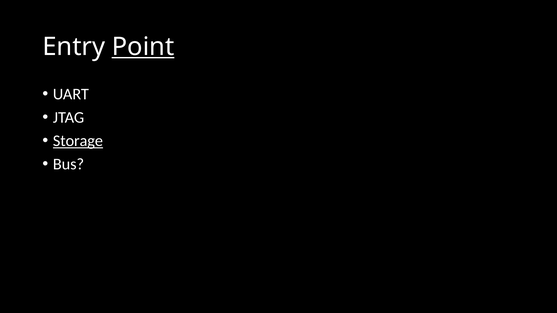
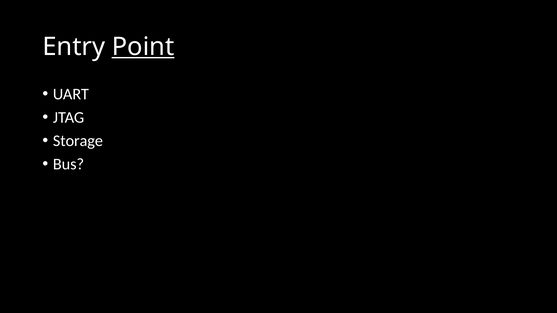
Storage underline: present -> none
